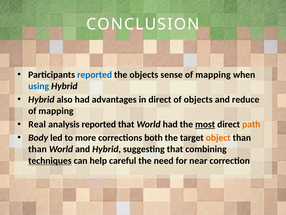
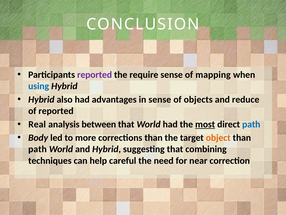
reported at (95, 75) colour: blue -> purple
the objects: objects -> require
in direct: direct -> sense
mapping at (56, 111): mapping -> reported
analysis reported: reported -> between
path at (251, 124) colour: orange -> blue
corrections both: both -> than
than at (37, 149): than -> path
techniques underline: present -> none
